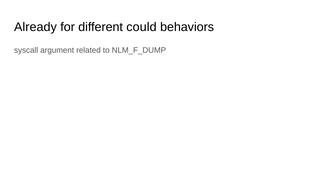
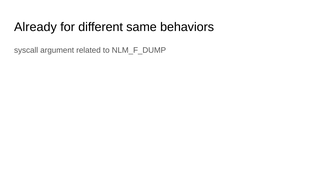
could: could -> same
